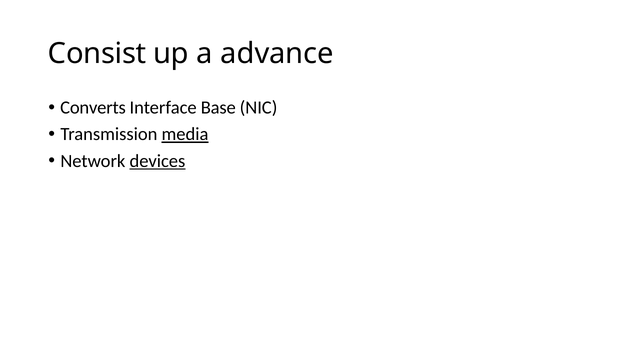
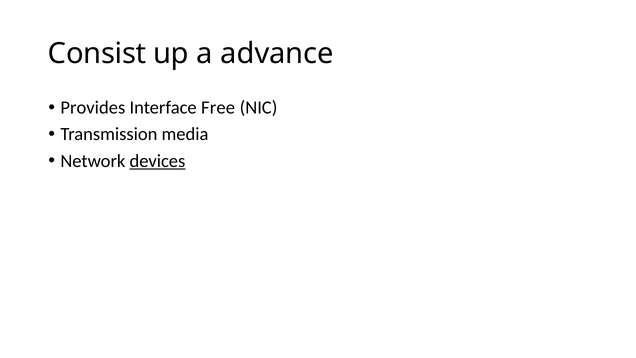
Converts: Converts -> Provides
Base: Base -> Free
media underline: present -> none
